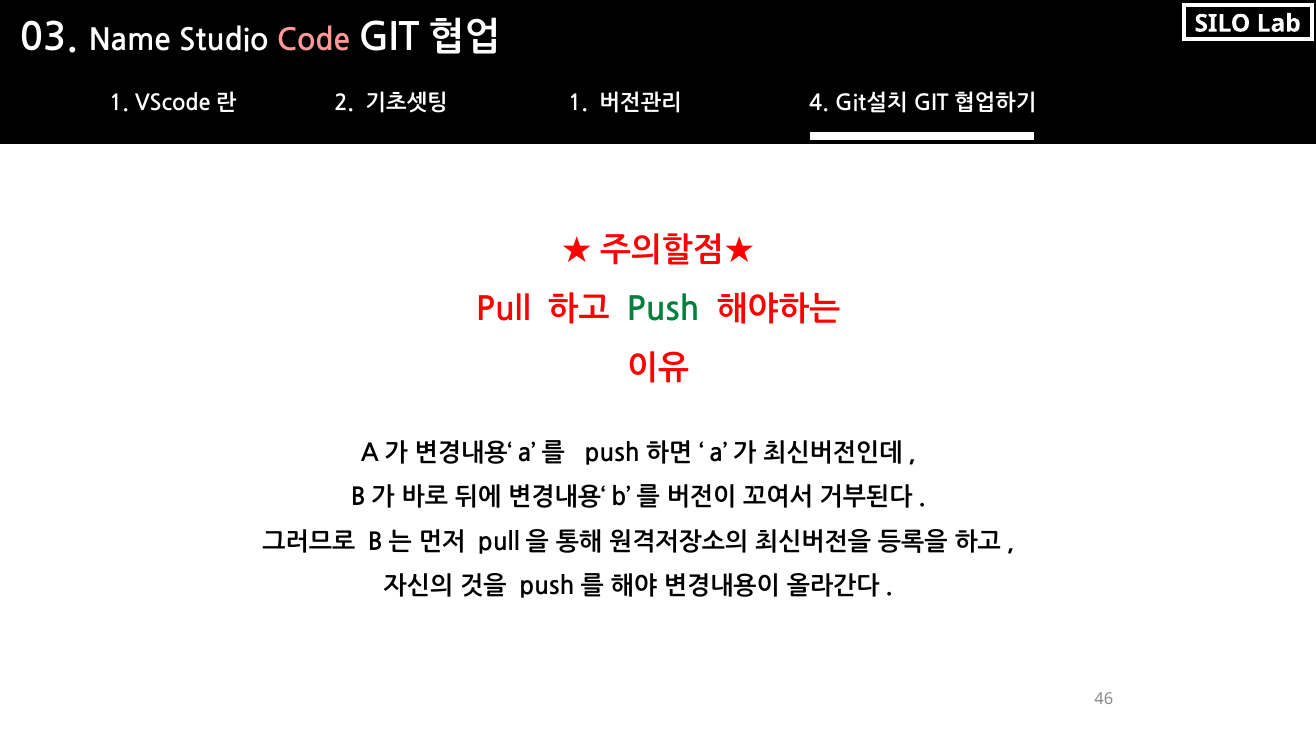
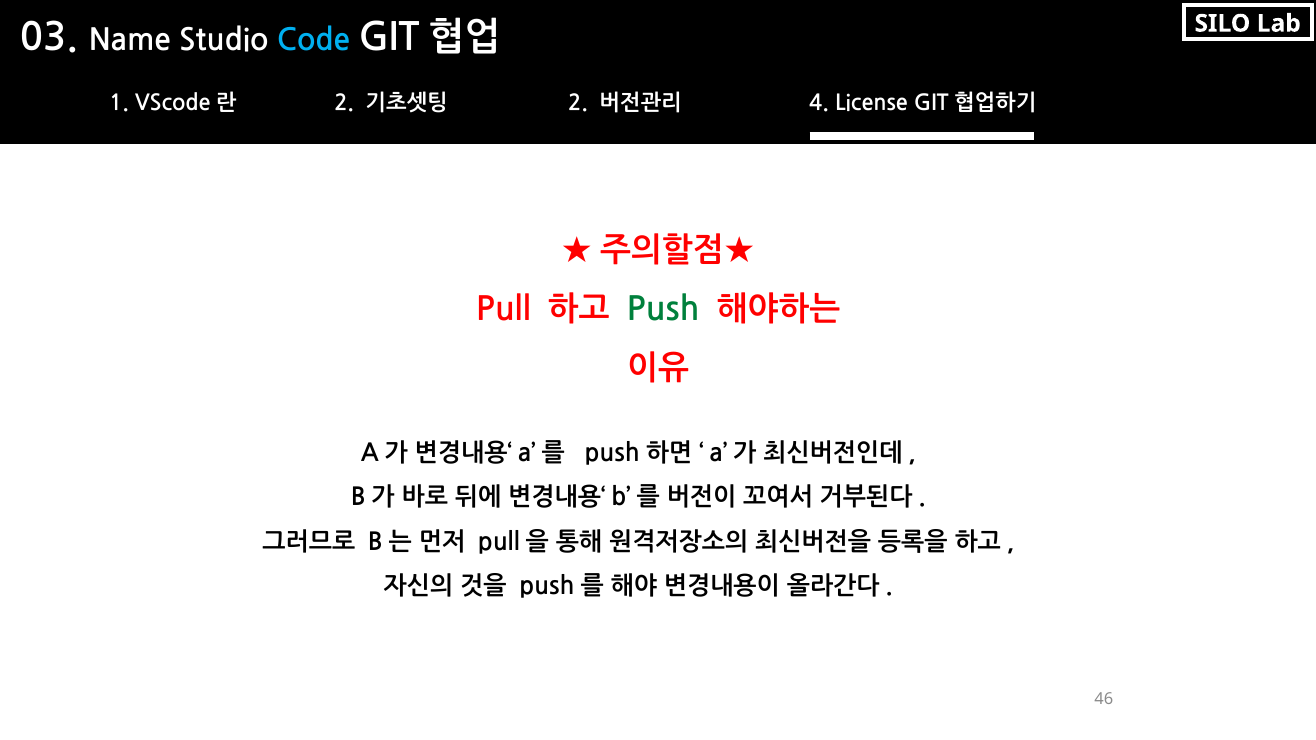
Code colour: pink -> light blue
Git설치: Git설치 -> License
1 at (578, 103): 1 -> 2
